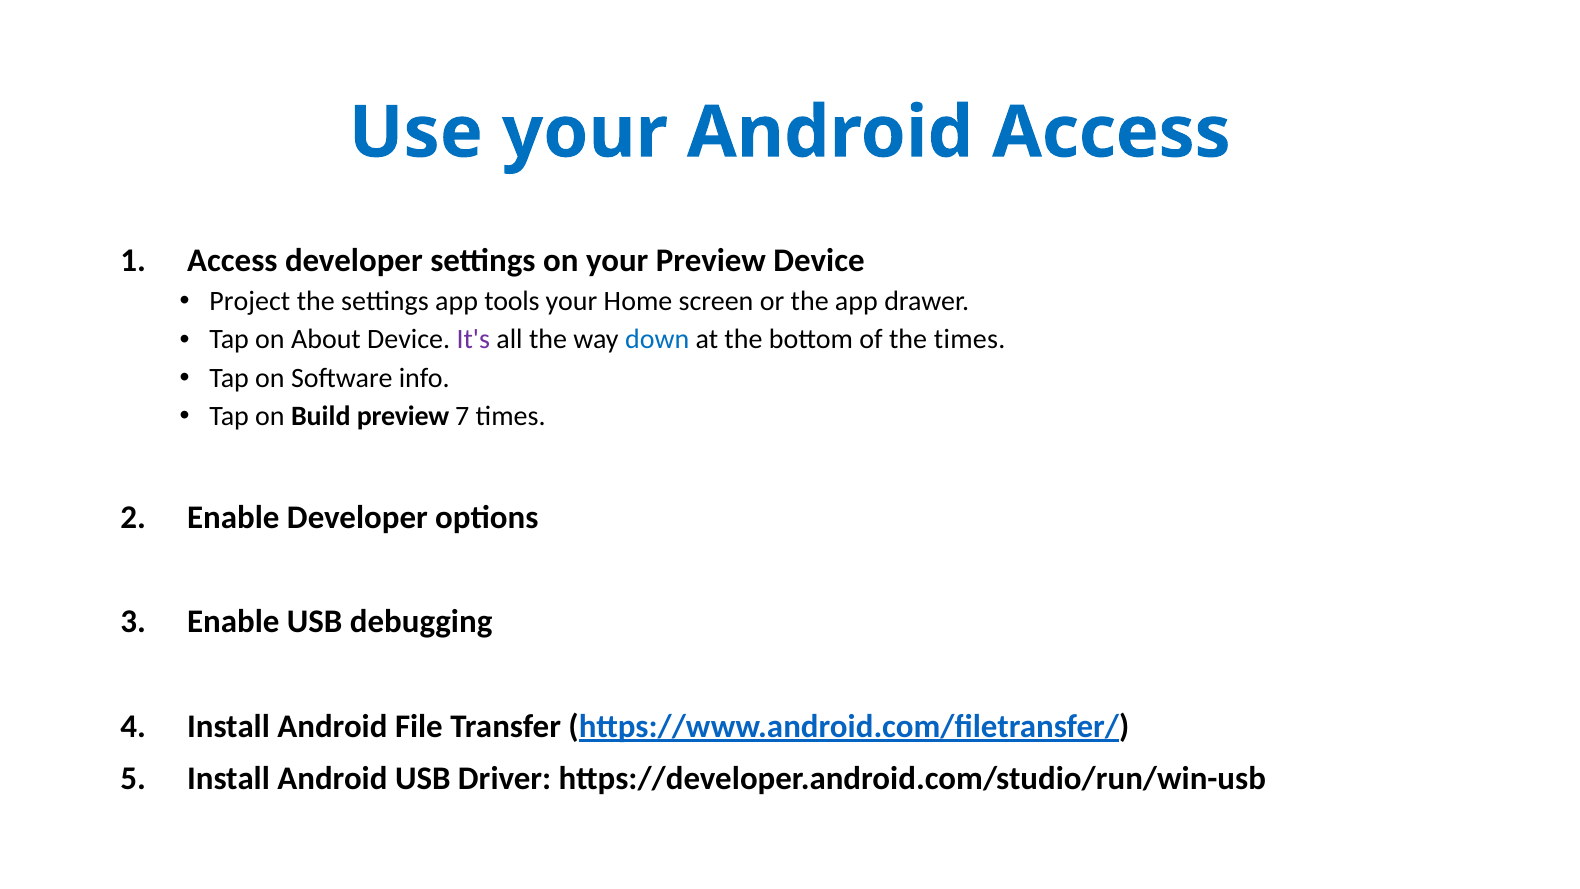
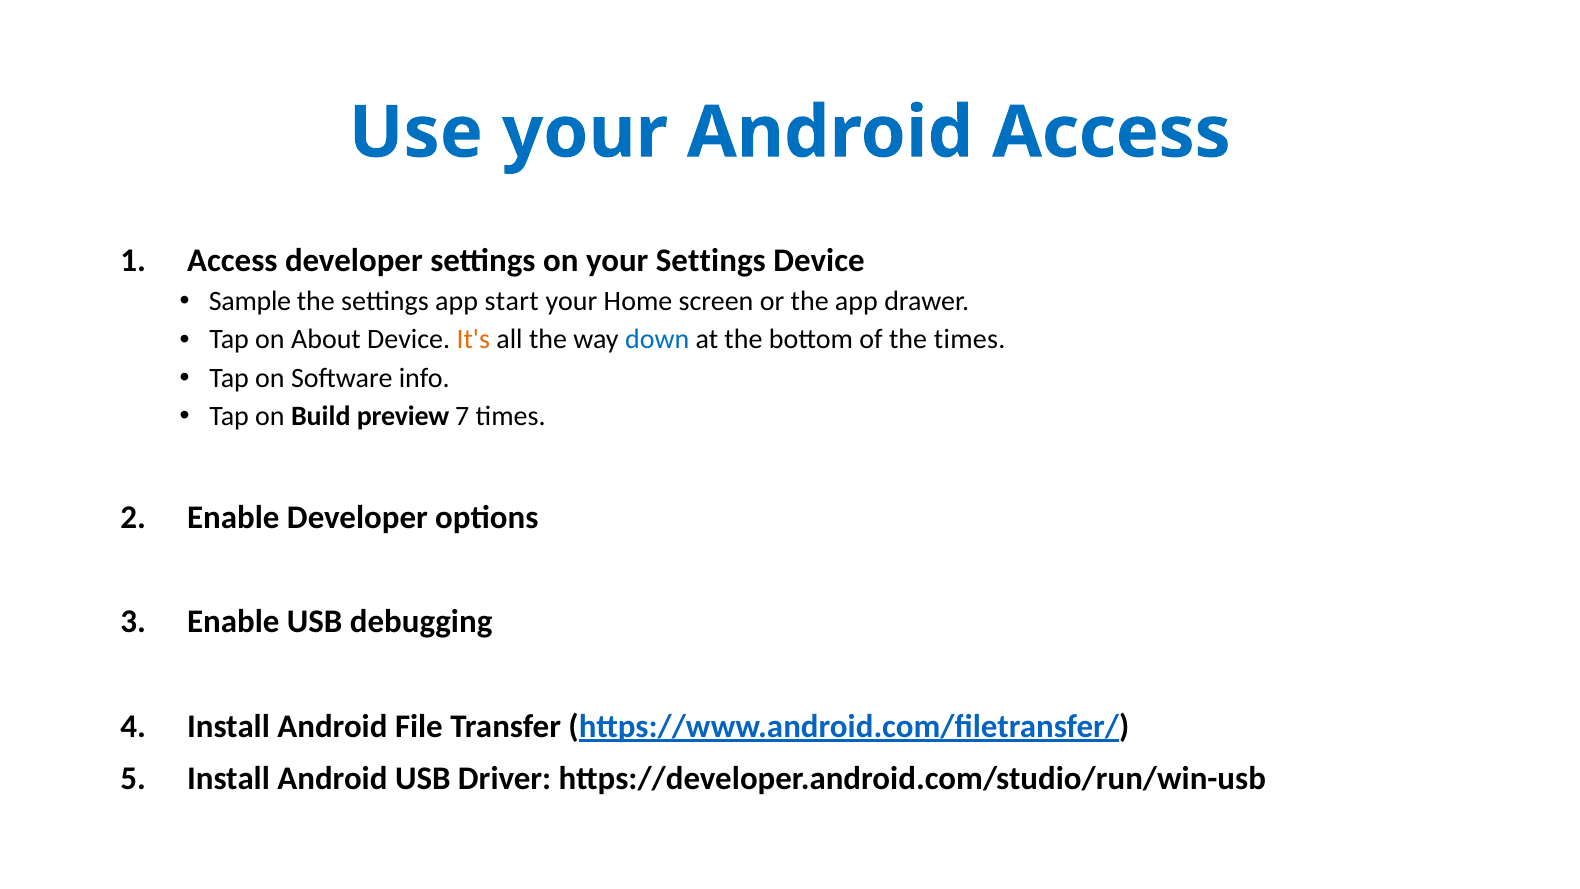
your Preview: Preview -> Settings
Project: Project -> Sample
tools: tools -> start
It's colour: purple -> orange
